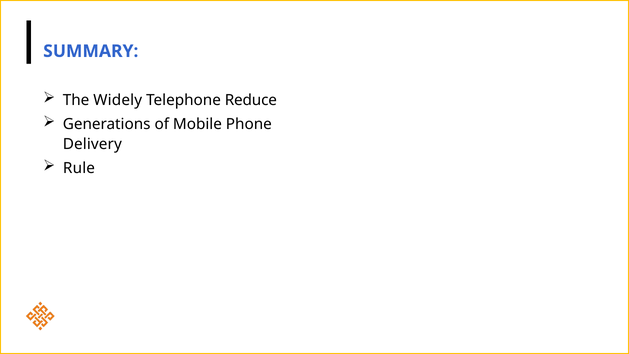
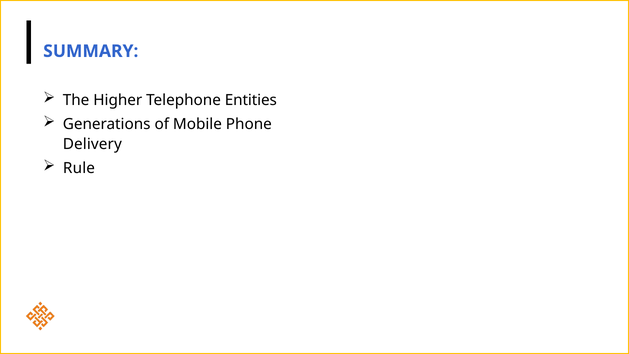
Widely: Widely -> Higher
Reduce: Reduce -> Entities
